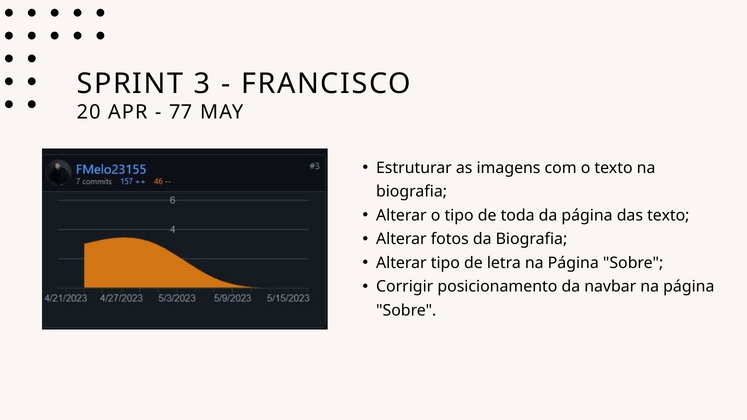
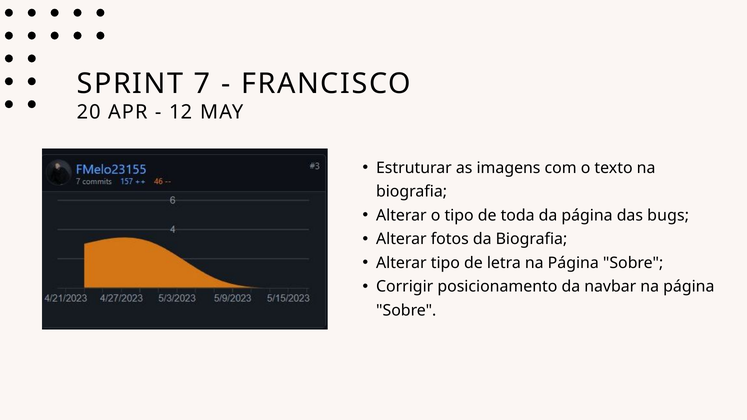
3: 3 -> 7
77: 77 -> 12
das texto: texto -> bugs
